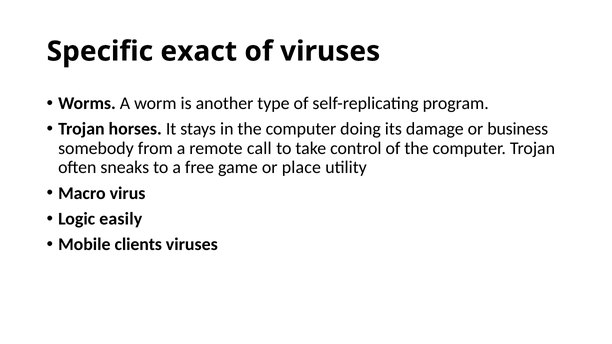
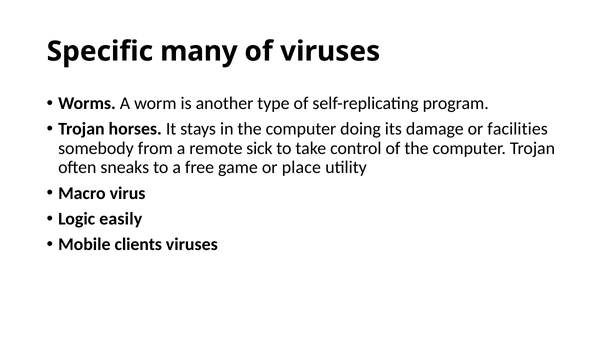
exact: exact -> many
business: business -> facilities
call: call -> sick
